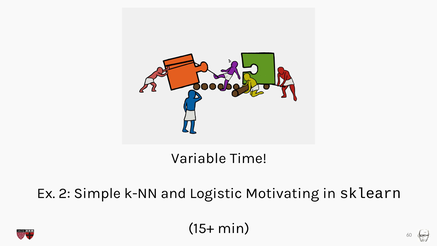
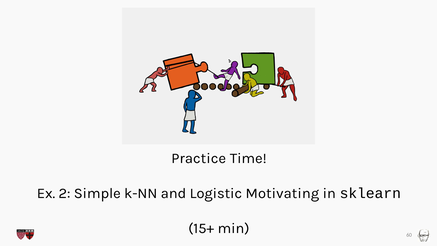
Variable: Variable -> Practice
